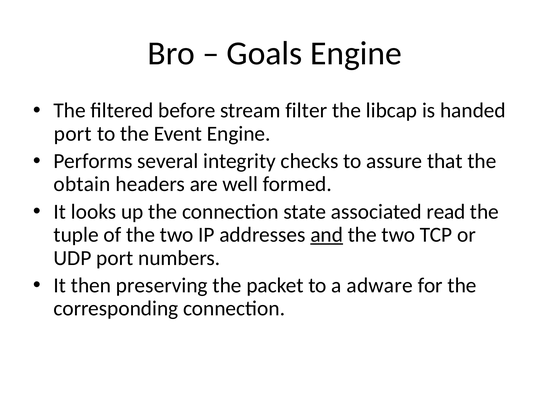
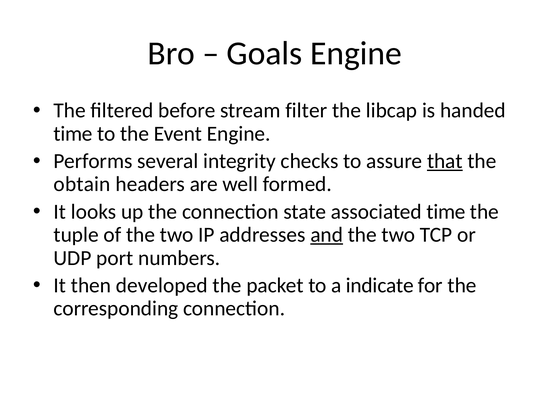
port at (73, 134): port -> time
that underline: none -> present
associated read: read -> time
preserving: preserving -> developed
adware: adware -> indicate
